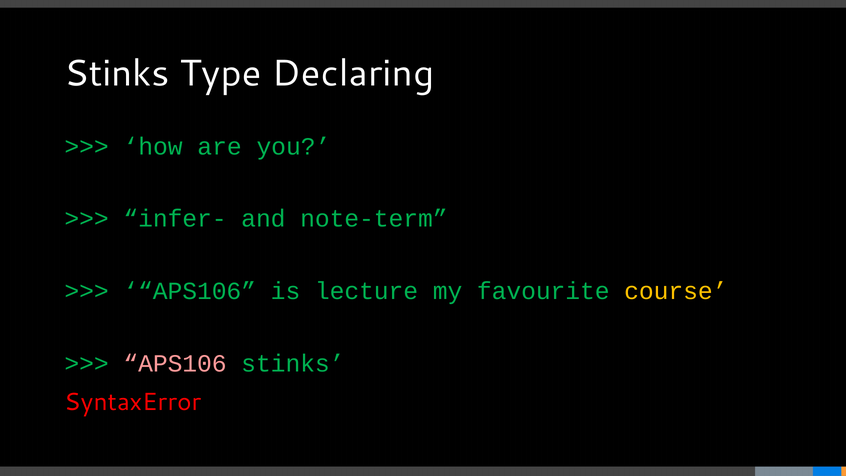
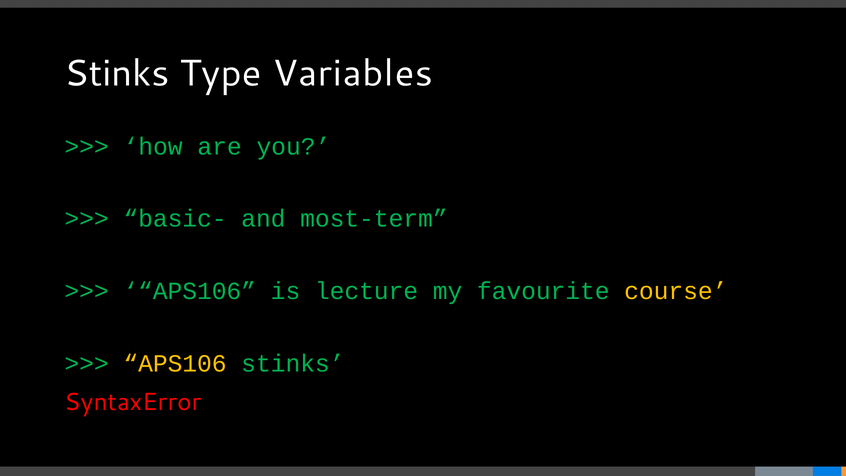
Declaring: Declaring -> Variables
infer-: infer- -> basic-
note-term: note-term -> most-term
APS106 at (175, 363) colour: pink -> yellow
